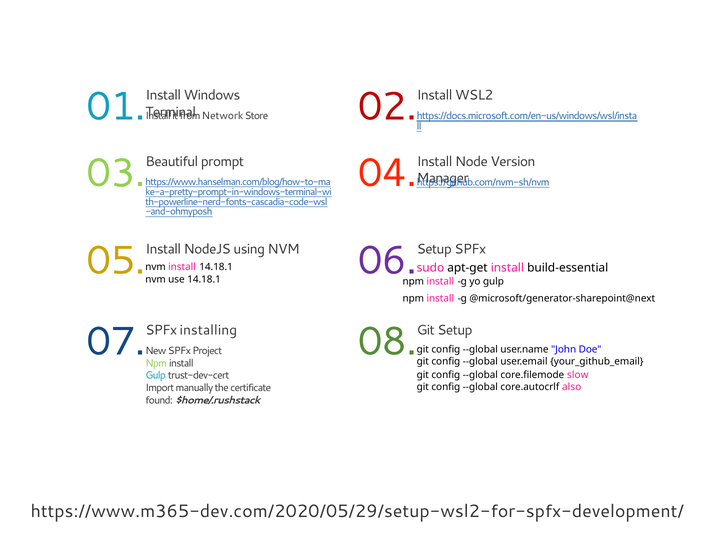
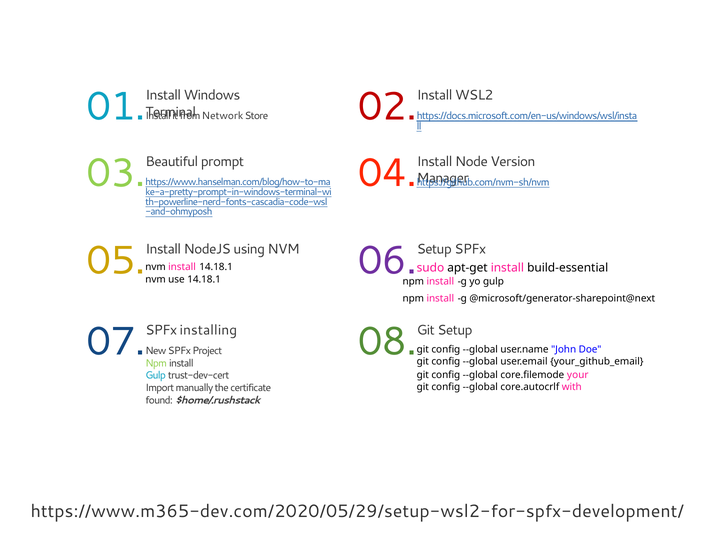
slow: slow -> your
also: also -> with
